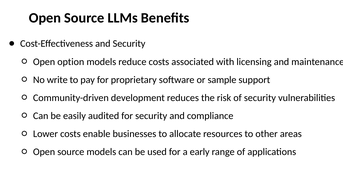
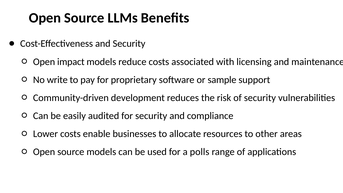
option: option -> impact
early: early -> polls
